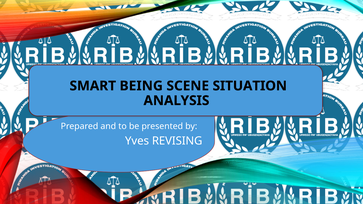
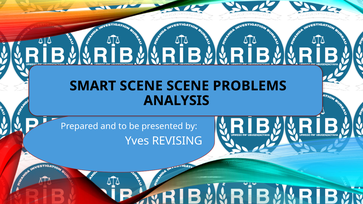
SMART BEING: BEING -> SCENE
SITUATION: SITUATION -> PROBLEMS
